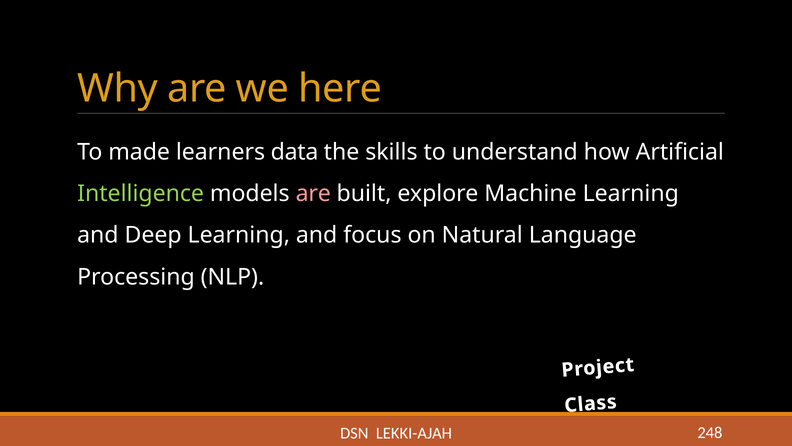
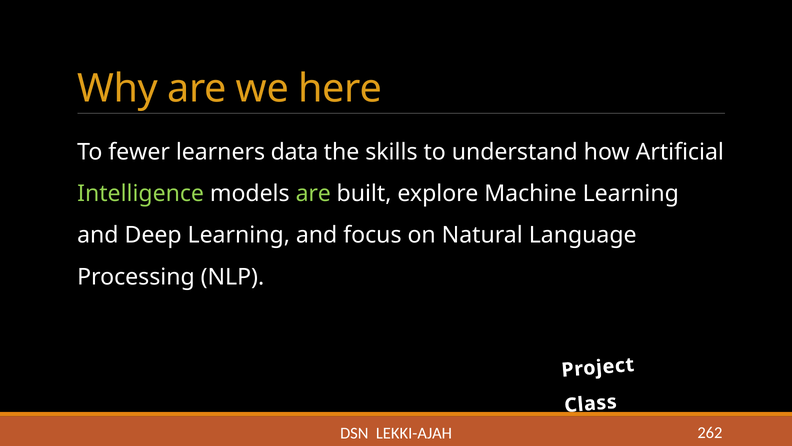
made: made -> fewer
are at (313, 194) colour: pink -> light green
248: 248 -> 262
